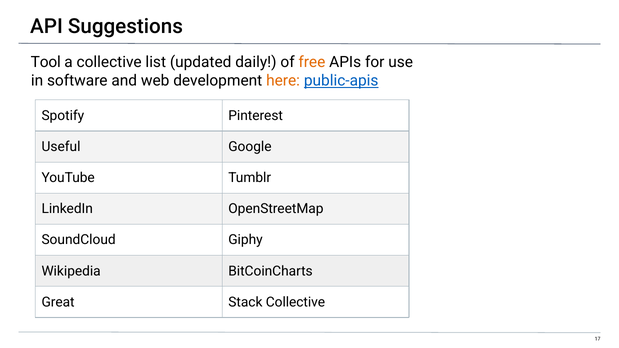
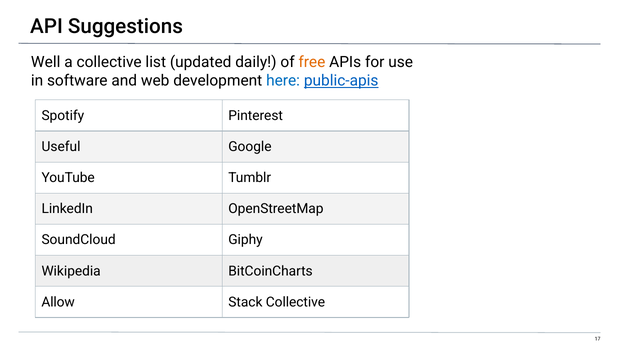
Tool: Tool -> Well
here colour: orange -> blue
Great: Great -> Allow
